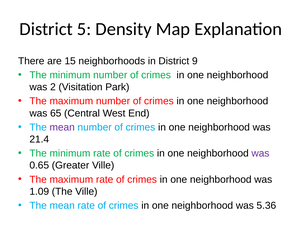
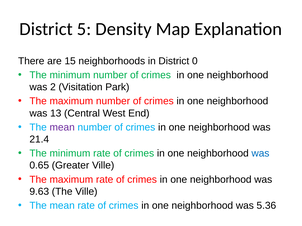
9: 9 -> 0
65: 65 -> 13
was at (260, 154) colour: purple -> blue
1.09: 1.09 -> 9.63
